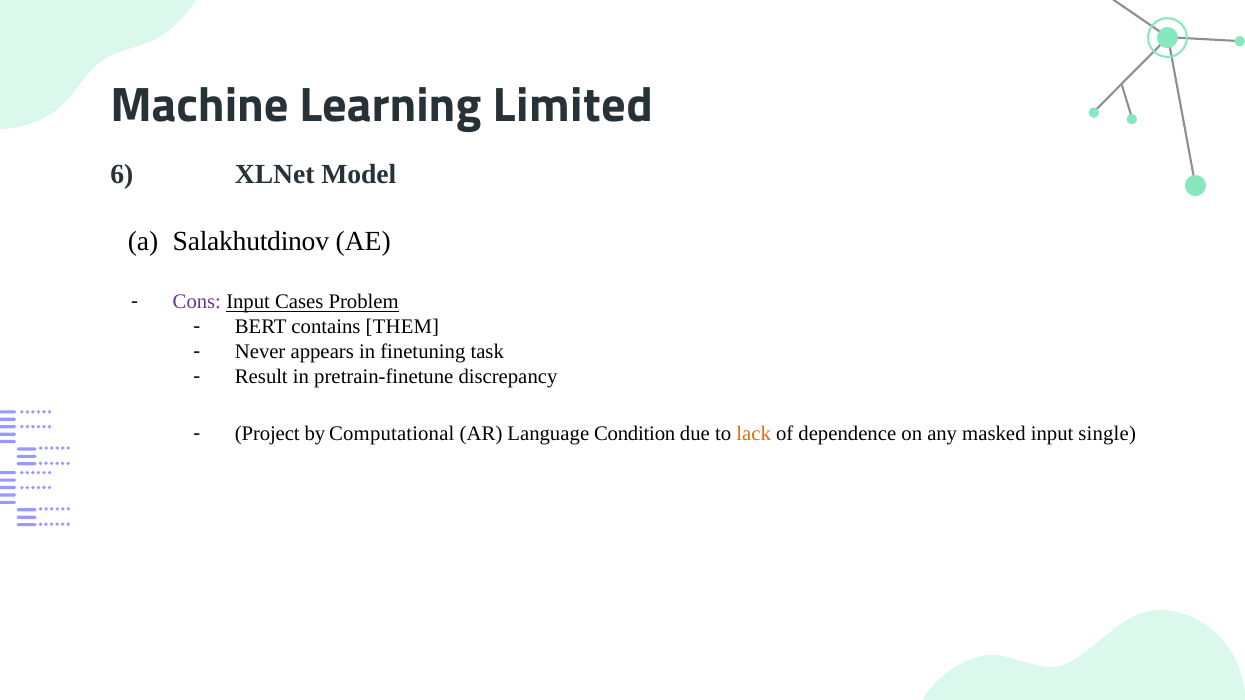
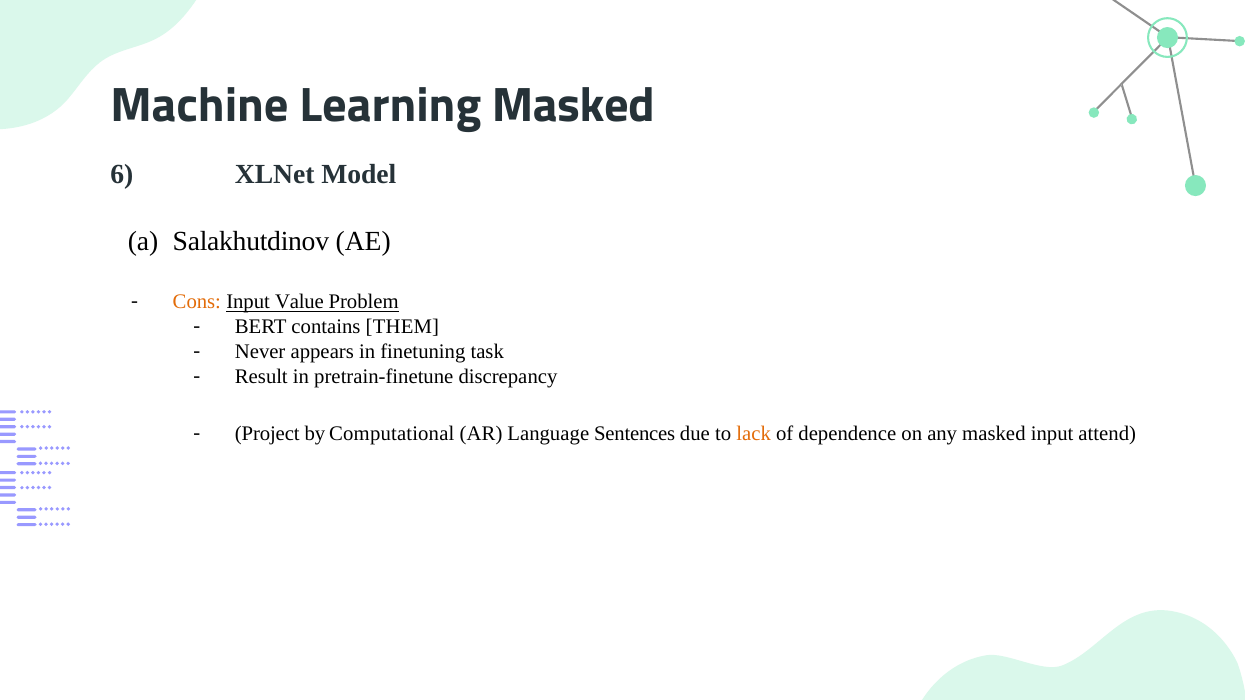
Learning Limited: Limited -> Masked
Cons colour: purple -> orange
Cases: Cases -> Value
Condition: Condition -> Sentences
single: single -> attend
